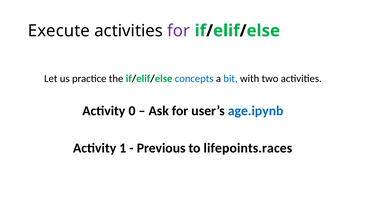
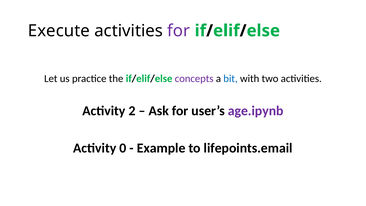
concepts colour: blue -> purple
0: 0 -> 2
age.ipynb colour: blue -> purple
1: 1 -> 0
Previous: Previous -> Example
lifepoints.races: lifepoints.races -> lifepoints.email
